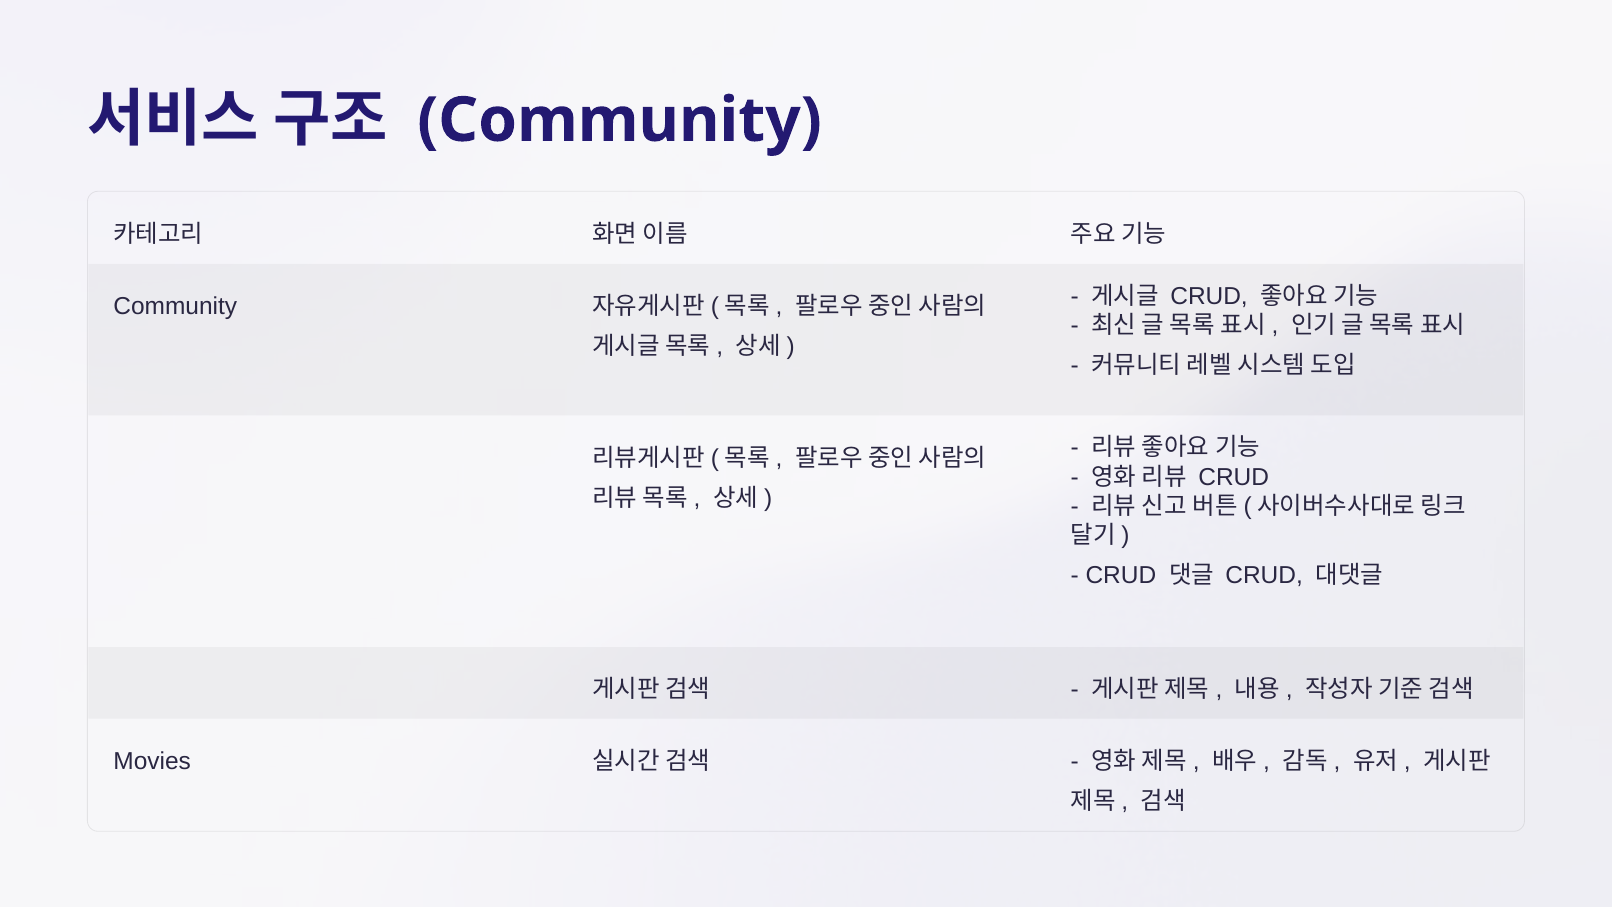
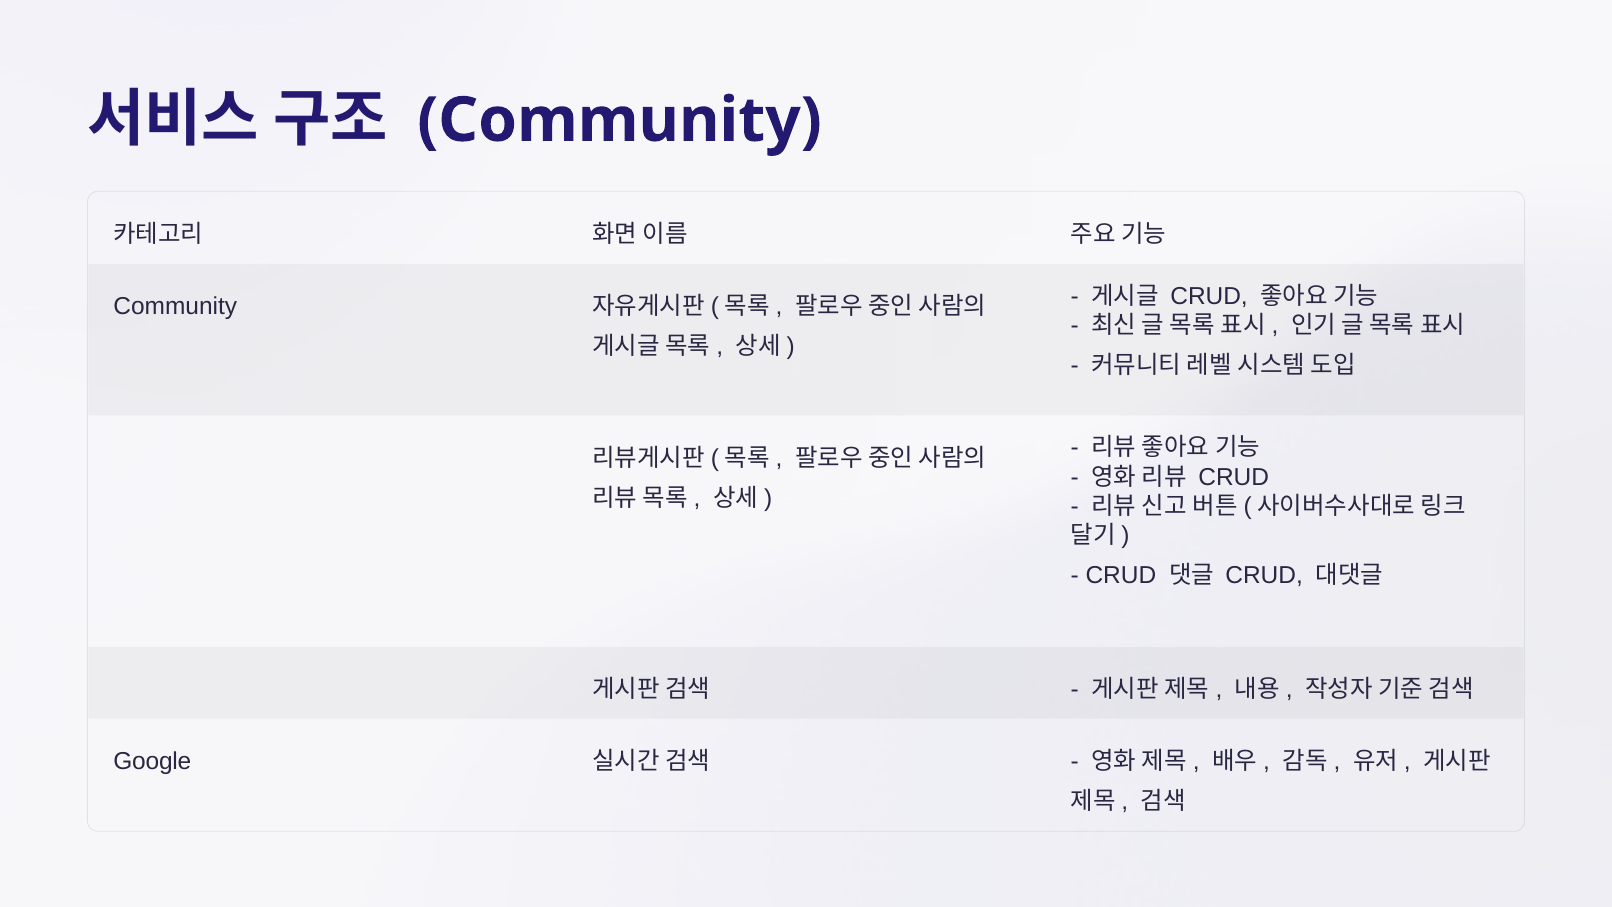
Movies: Movies -> Google
